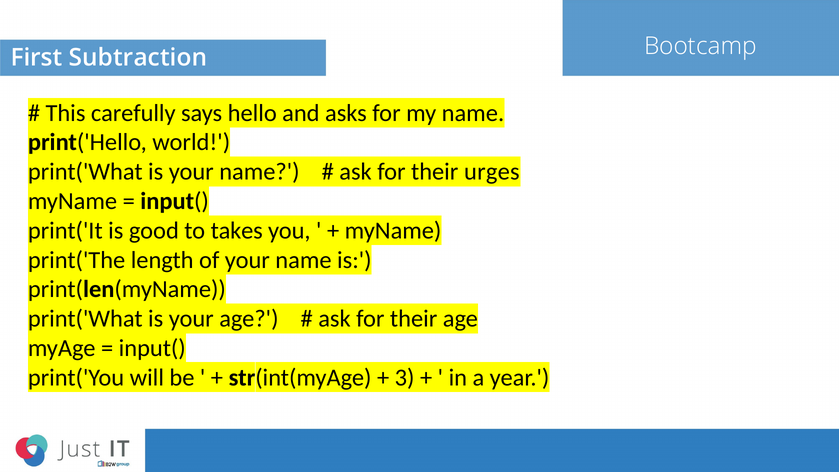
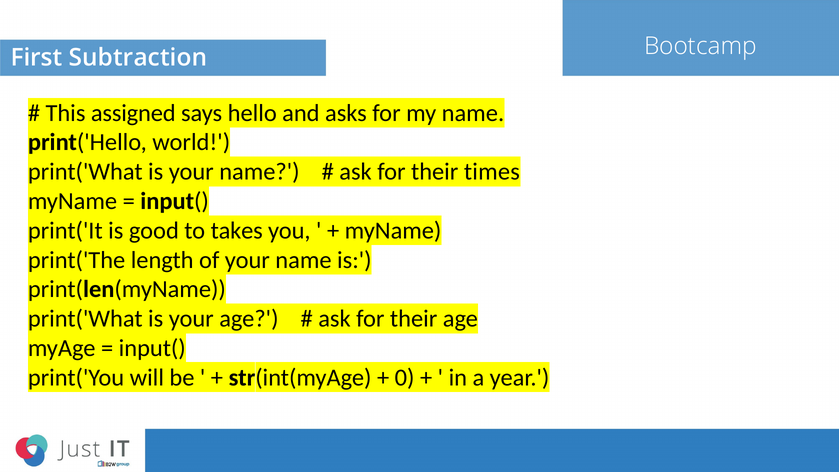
carefully: carefully -> assigned
urges: urges -> times
3: 3 -> 0
